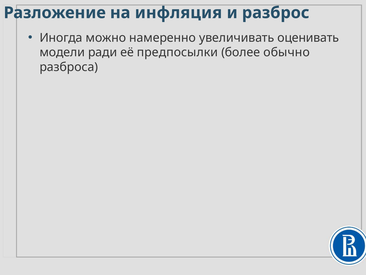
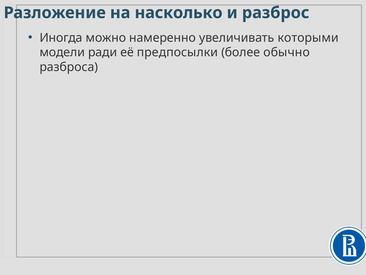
инфляция: инфляция -> насколько
оценивать: оценивать -> которыми
